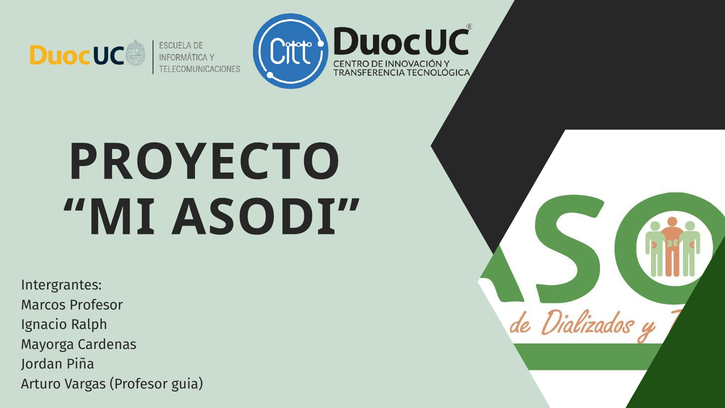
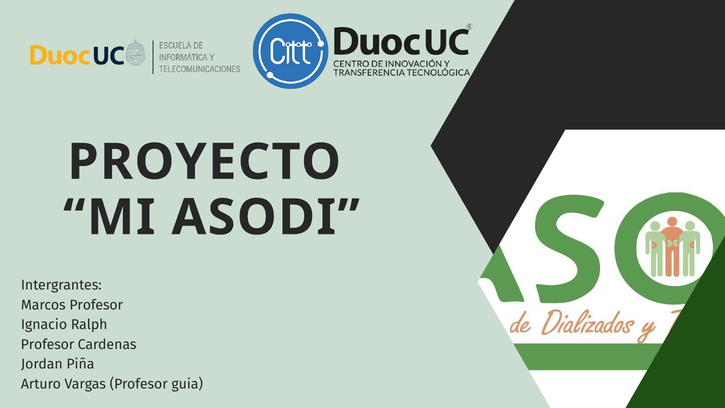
Mayorga at (47, 344): Mayorga -> Profesor
